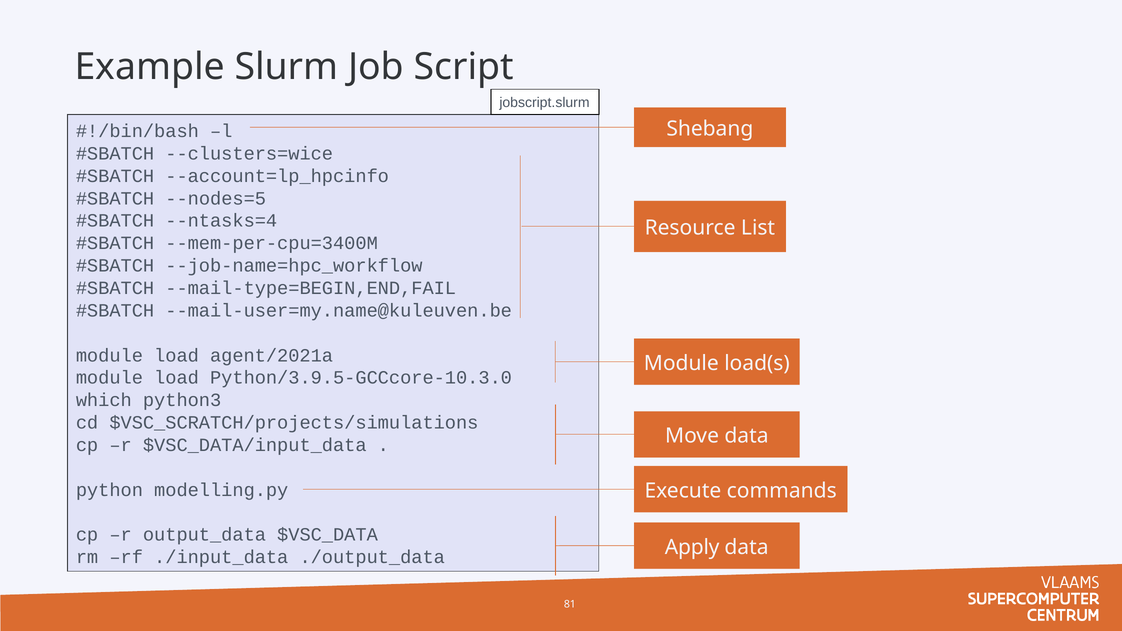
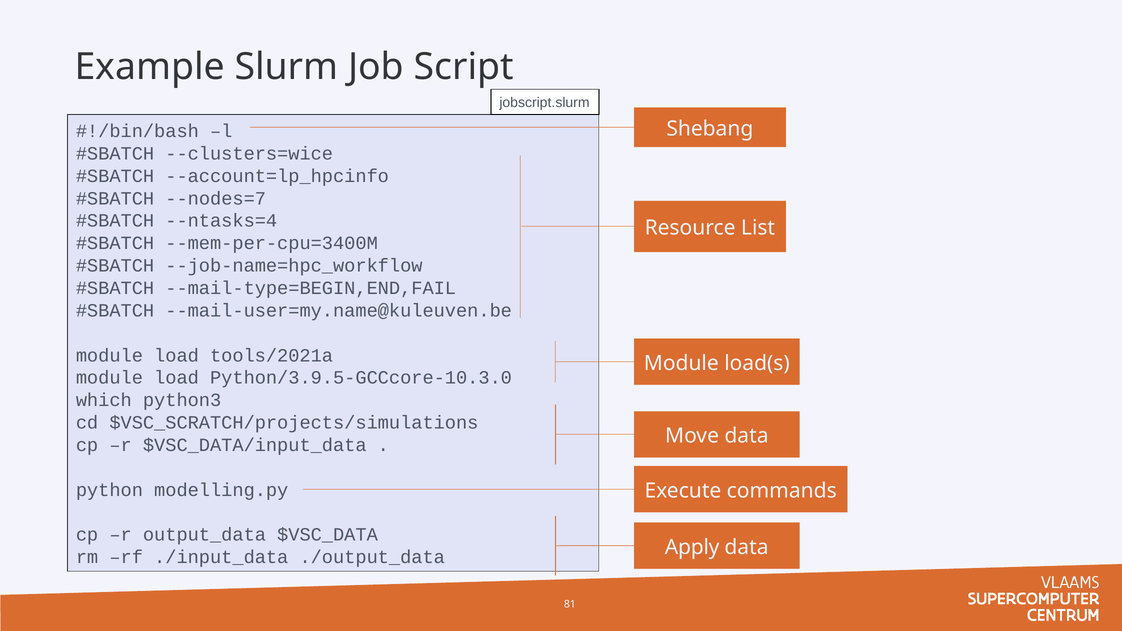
--nodes=5: --nodes=5 -> --nodes=7
agent/2021a: agent/2021a -> tools/2021a
